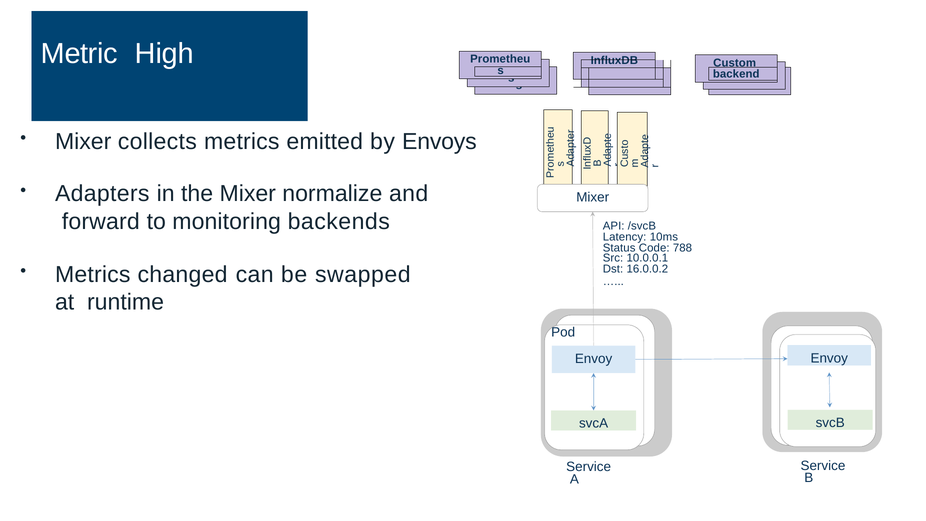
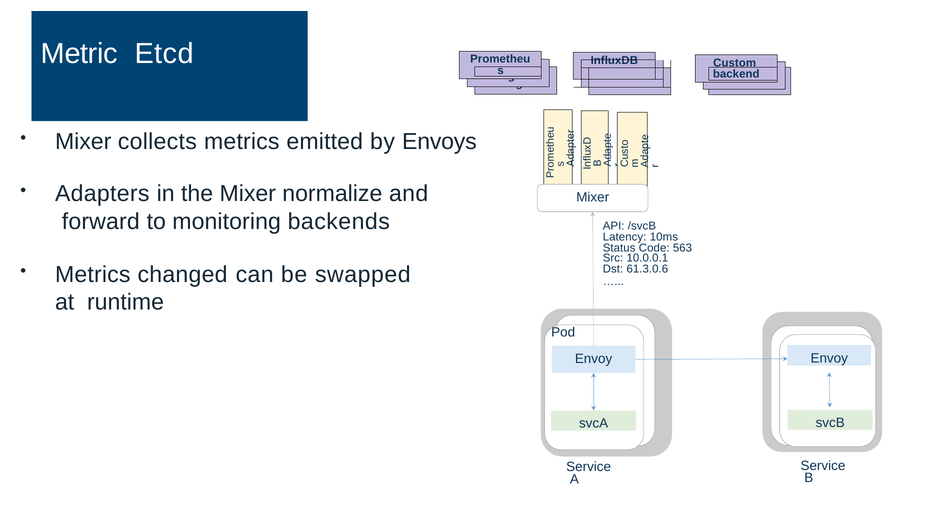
High: High -> Etcd
788: 788 -> 563
16.0.0.2: 16.0.0.2 -> 61.3.0.6
